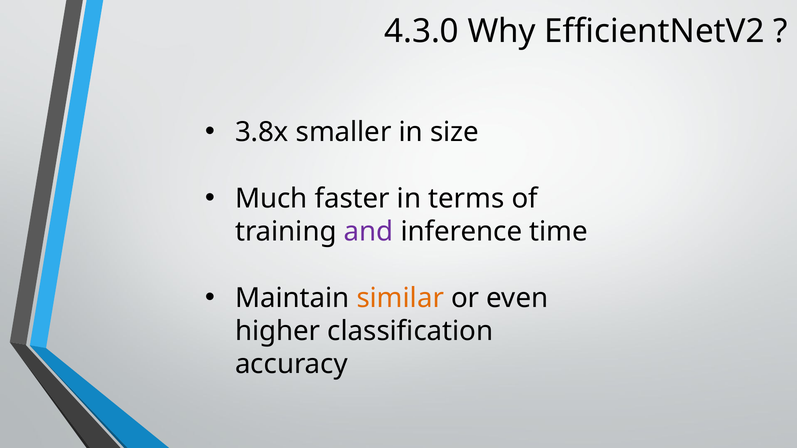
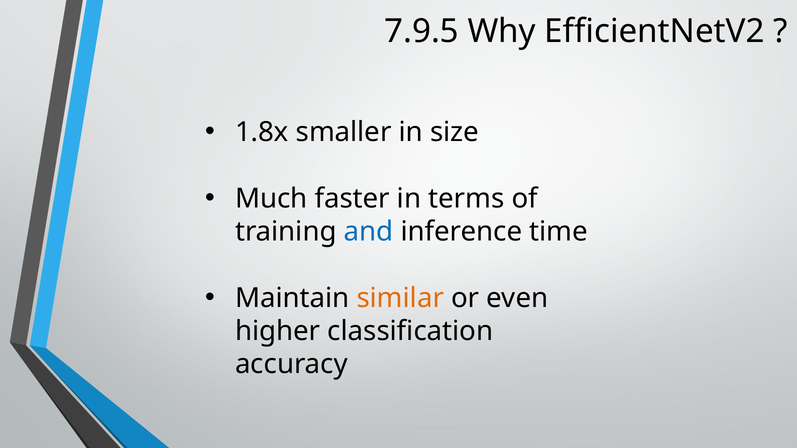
4.3.0: 4.3.0 -> 7.9.5
3.8x: 3.8x -> 1.8x
and colour: purple -> blue
